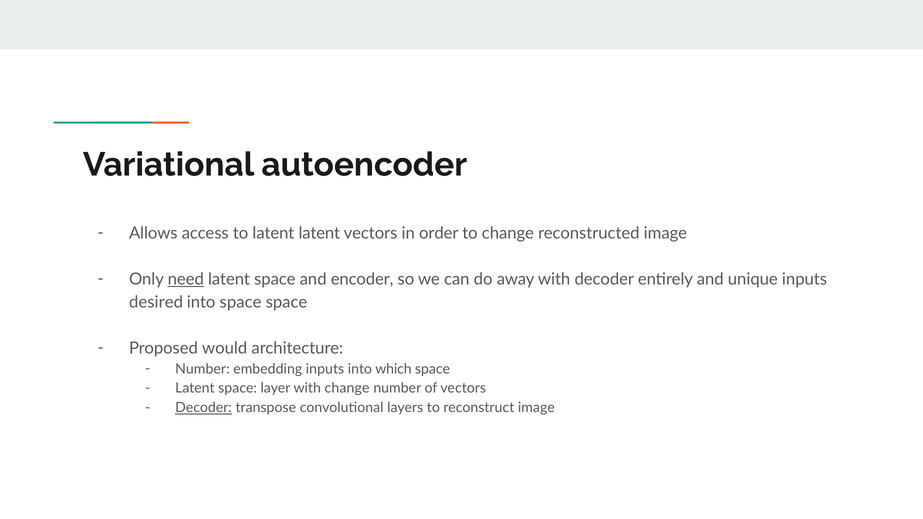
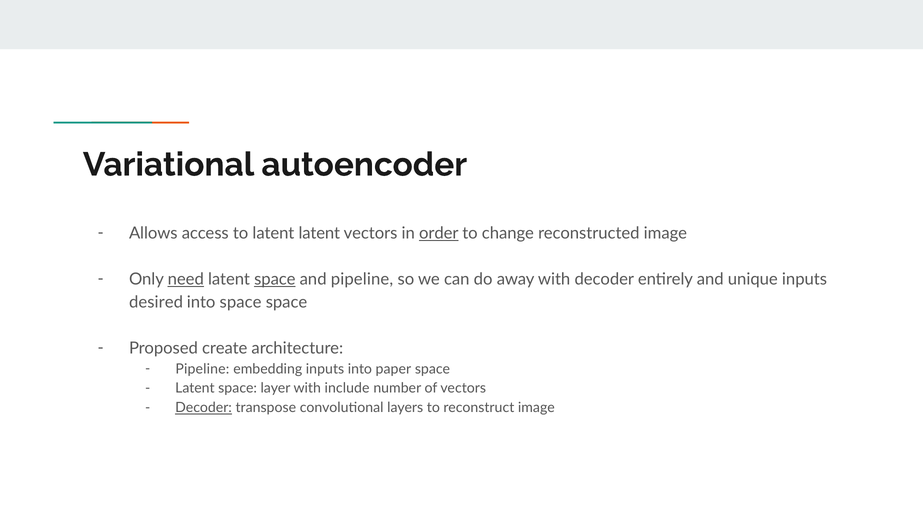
order underline: none -> present
space at (275, 279) underline: none -> present
and encoder: encoder -> pipeline
would: would -> create
Number at (202, 369): Number -> Pipeline
which: which -> paper
with change: change -> include
